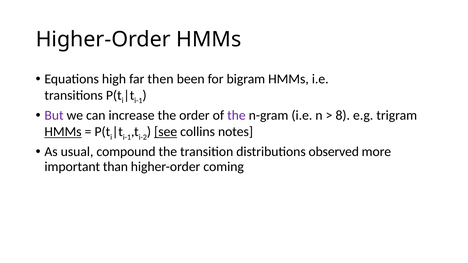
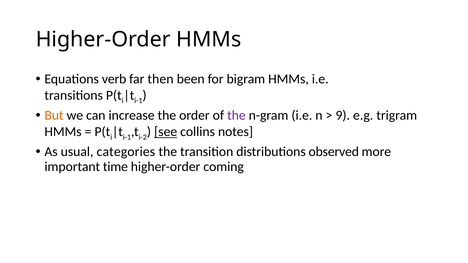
high: high -> verb
But colour: purple -> orange
8: 8 -> 9
HMMs at (63, 132) underline: present -> none
compound: compound -> categories
than: than -> time
